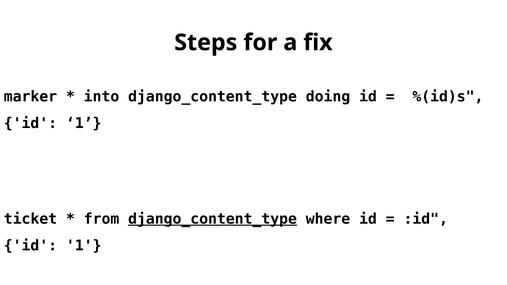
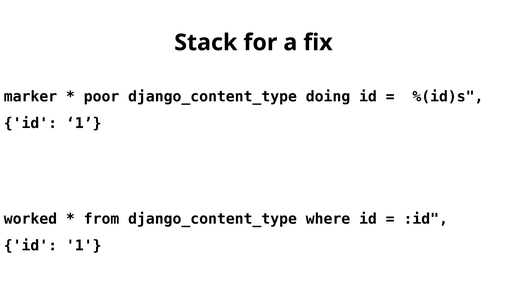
Steps: Steps -> Stack
into: into -> poor
ticket: ticket -> worked
django_content_type at (213, 219) underline: present -> none
